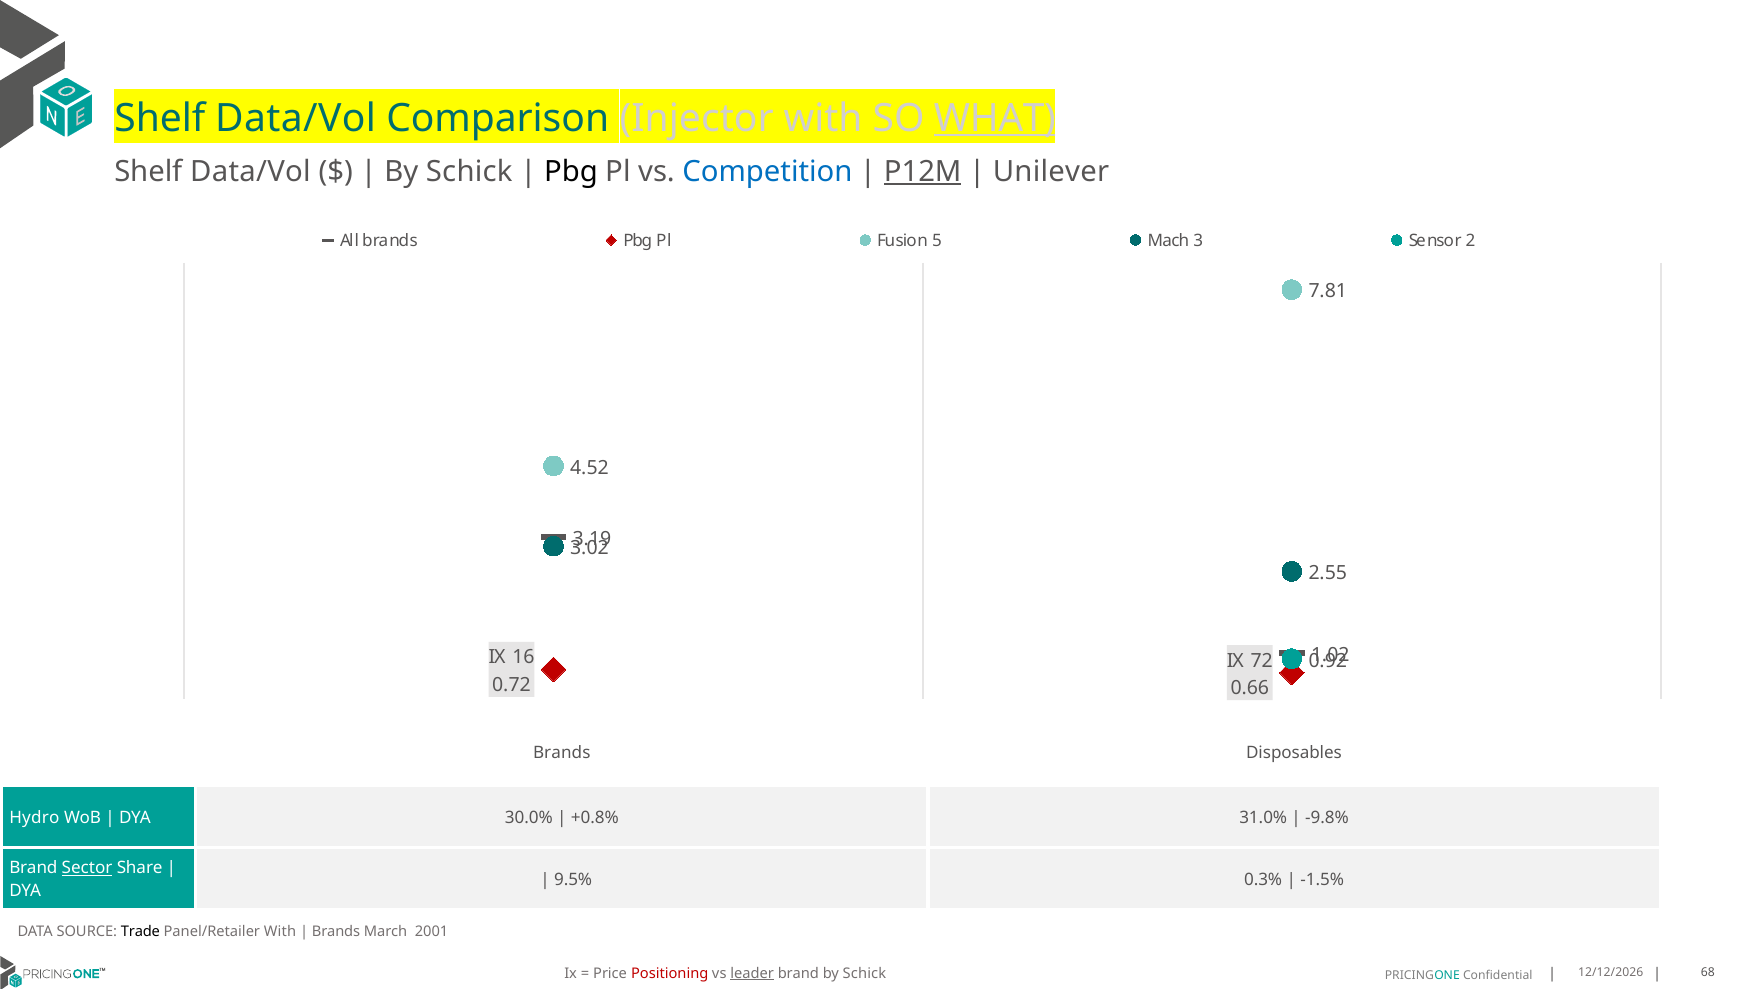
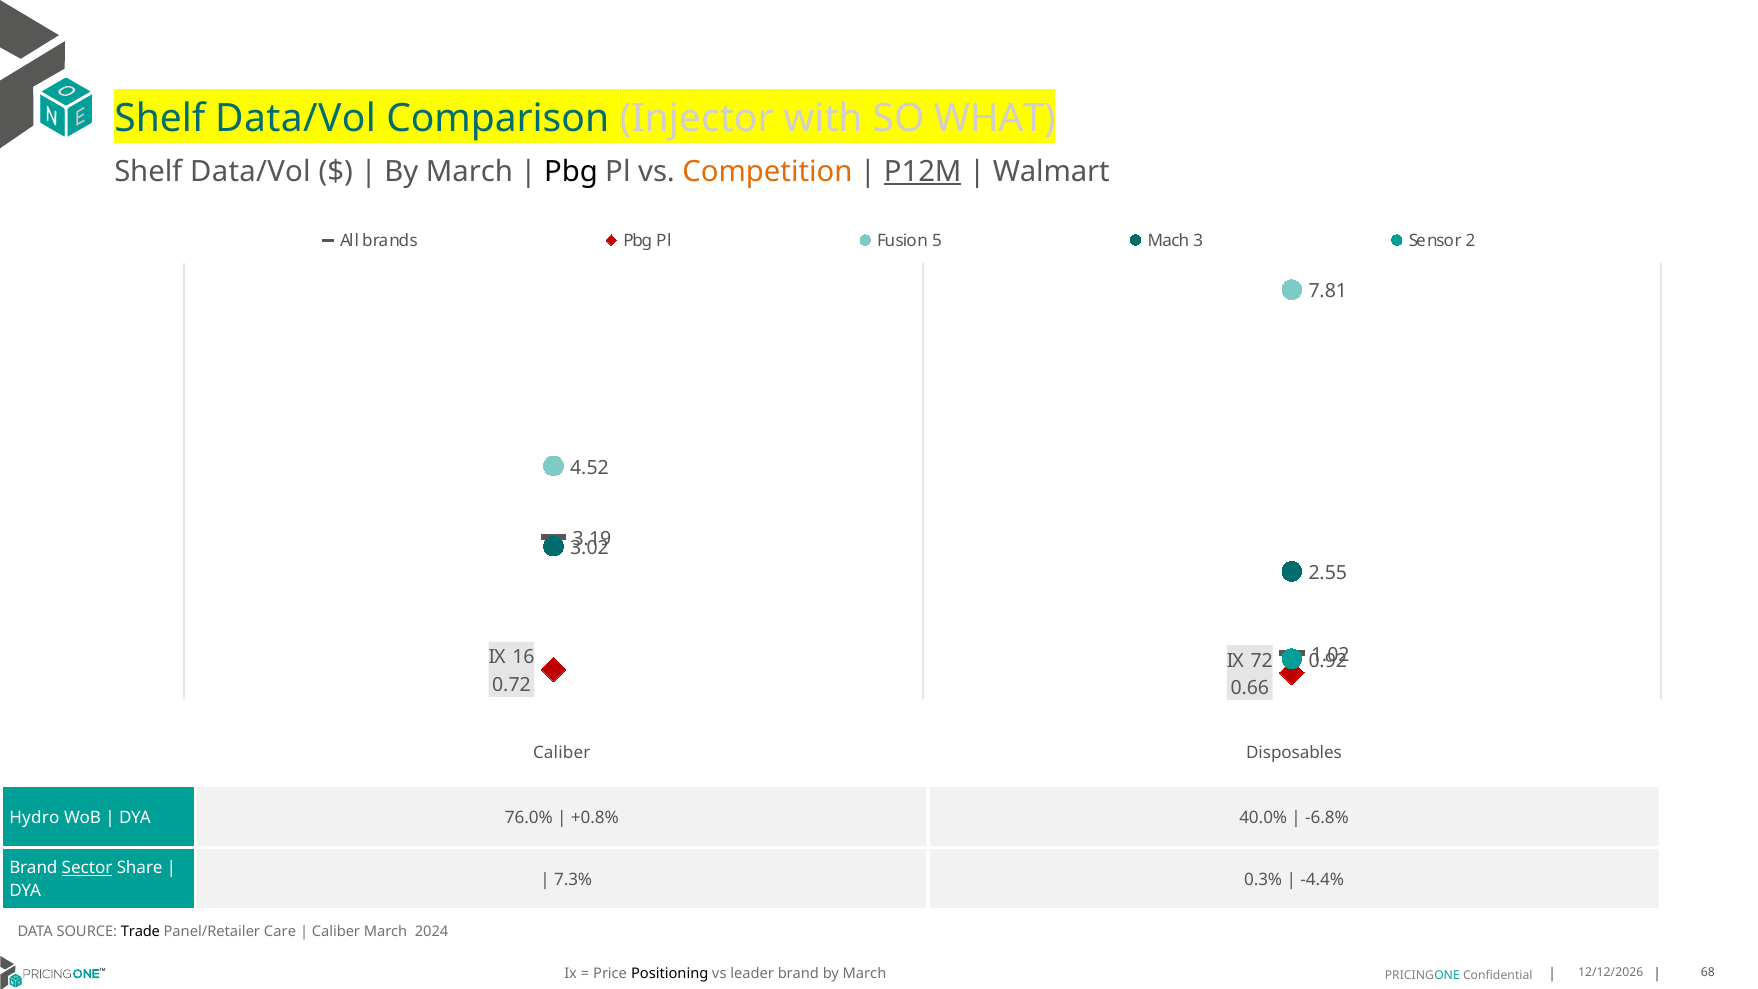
WHAT underline: present -> none
Schick at (469, 171): Schick -> March
Competition colour: blue -> orange
Unilever: Unilever -> Walmart
Brands at (562, 753): Brands -> Caliber
30.0%: 30.0% -> 76.0%
31.0%: 31.0% -> 40.0%
-9.8%: -9.8% -> -6.8%
9.5%: 9.5% -> 7.3%
-1.5%: -1.5% -> -4.4%
Panel/Retailer With: With -> Care
Brands at (336, 931): Brands -> Caliber
2001: 2001 -> 2024
Positioning colour: red -> black
leader underline: present -> none
brand by Schick: Schick -> March
